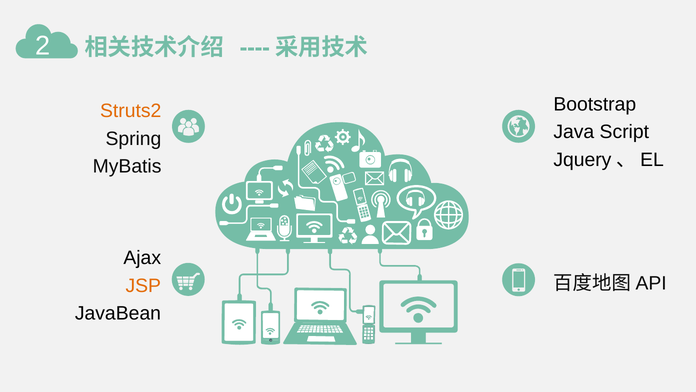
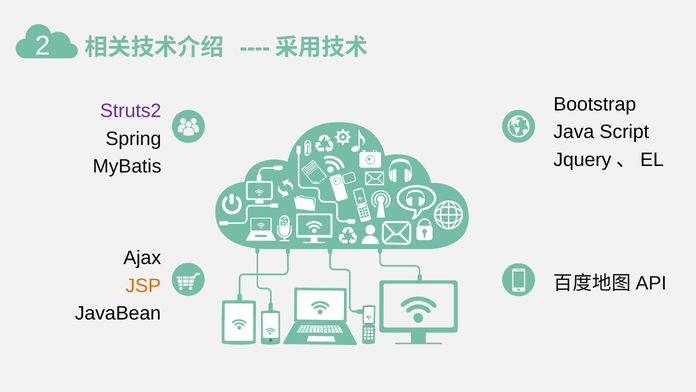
Struts2 colour: orange -> purple
